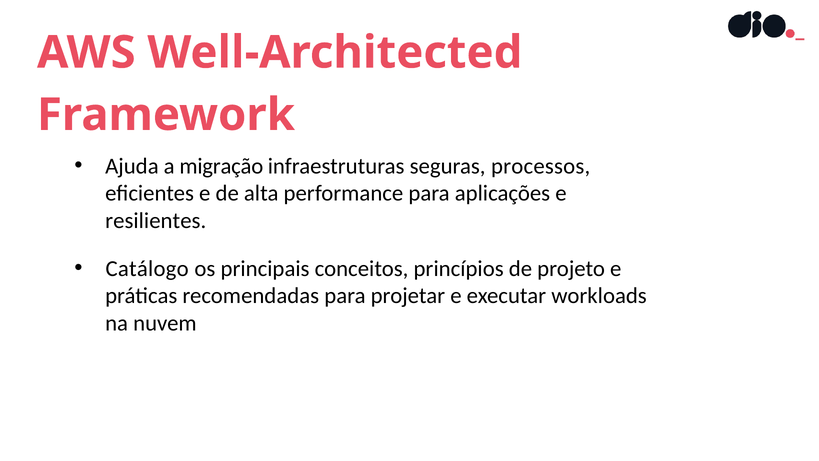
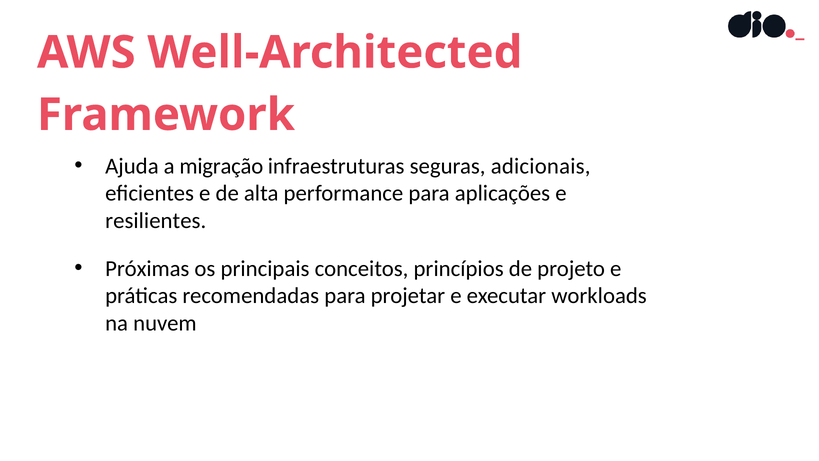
processos: processos -> adicionais
Catálogo: Catálogo -> Próximas
